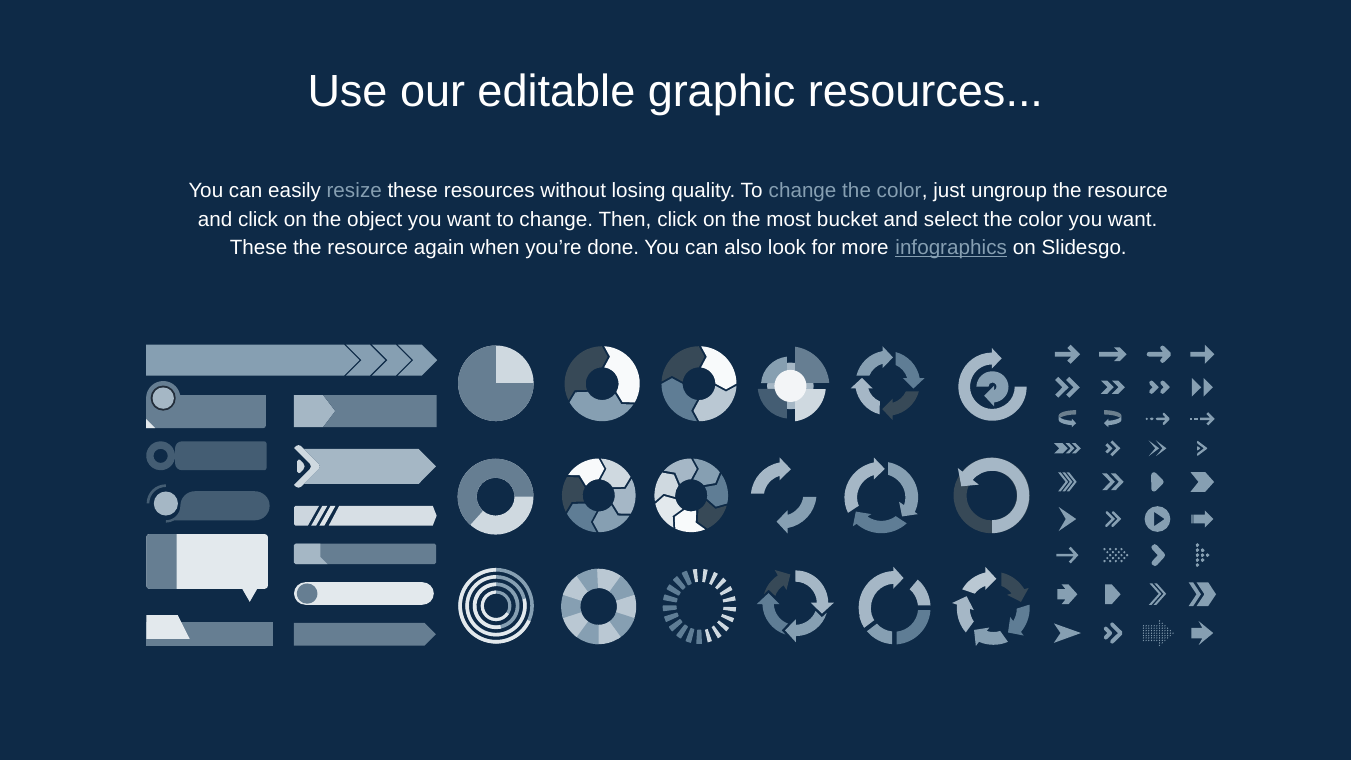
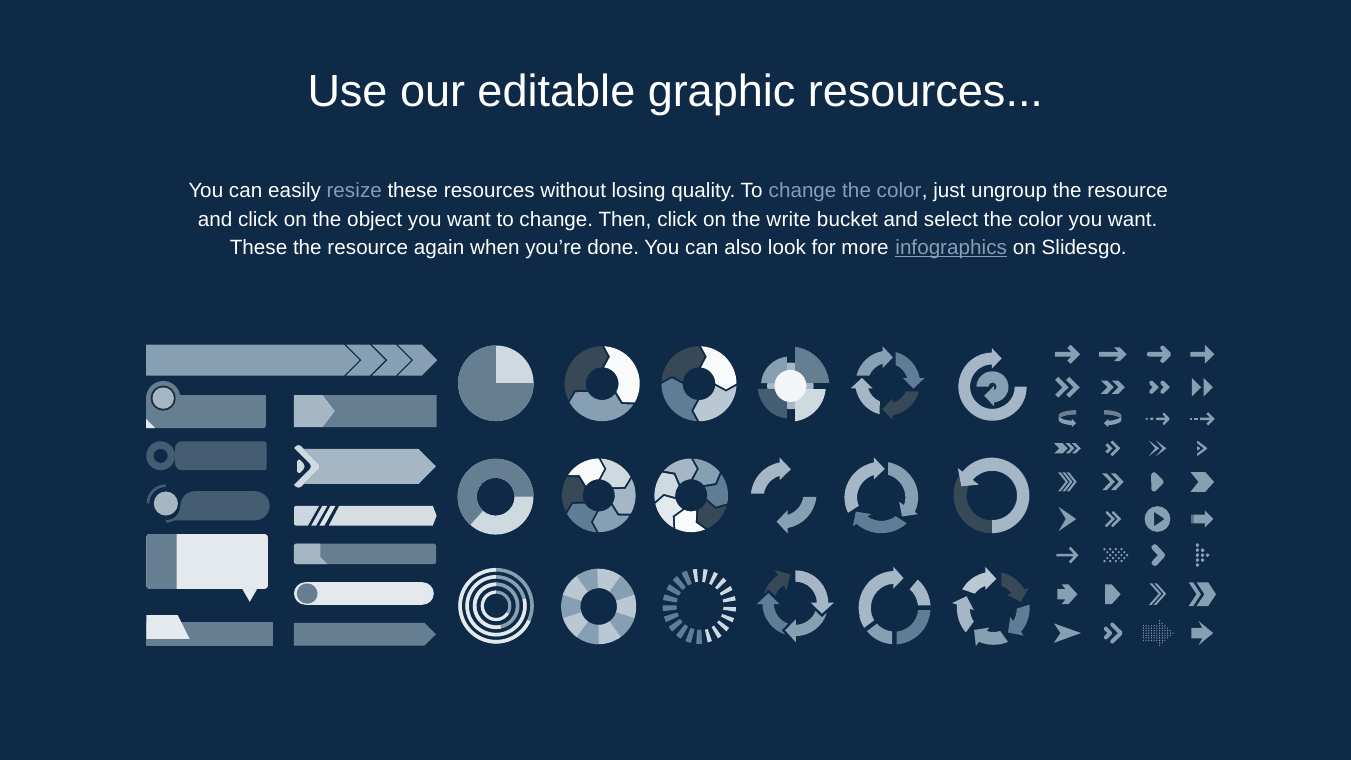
most: most -> write
